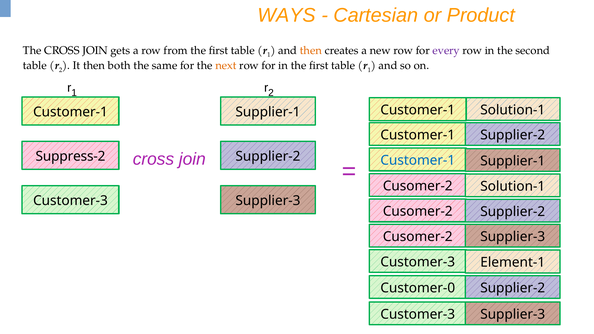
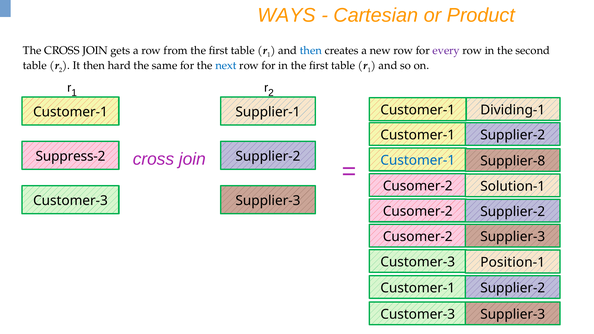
then at (311, 50) colour: orange -> blue
both: both -> hard
next colour: orange -> blue
Solution-1 at (513, 110): Solution-1 -> Dividing-1
Supplier-1 at (513, 161): Supplier-1 -> Supplier-8
Element-1: Element-1 -> Position-1
Customer-0 at (418, 288): Customer-0 -> Customer-1
